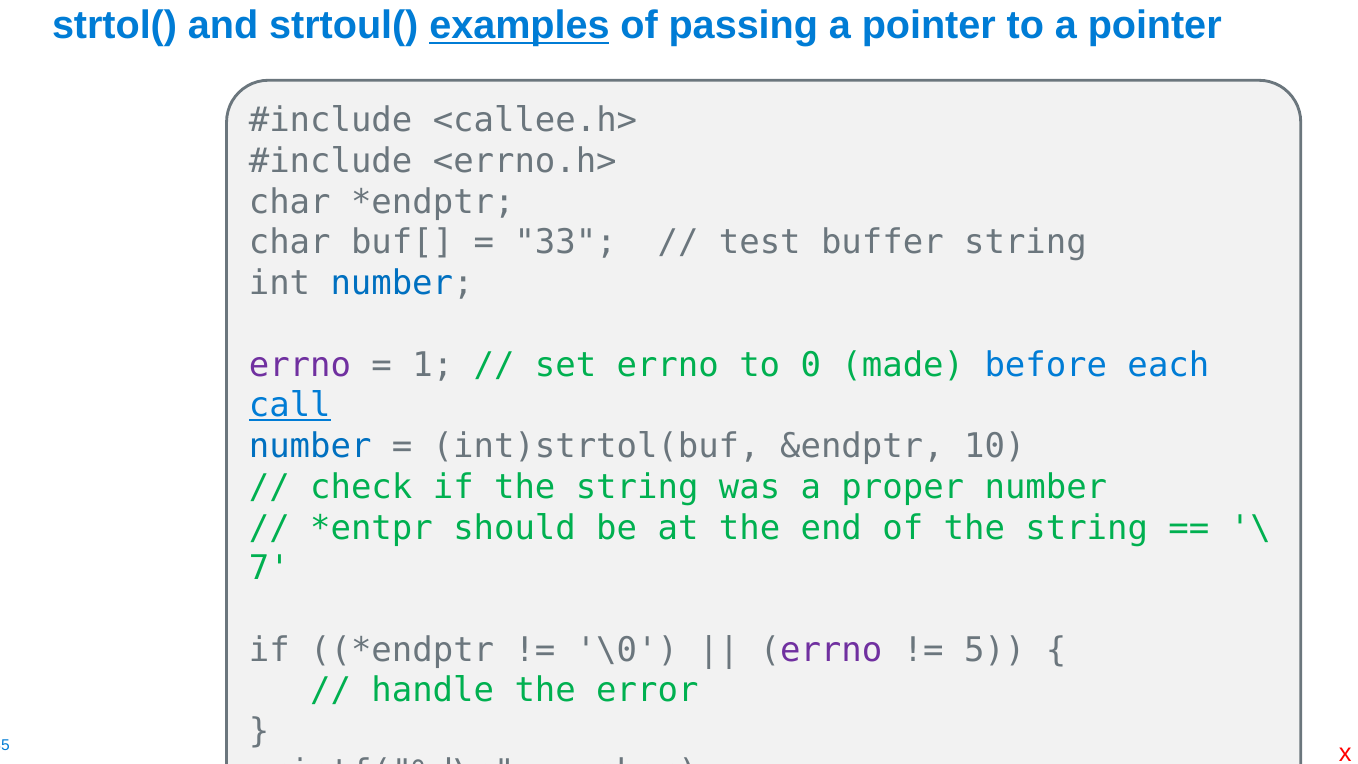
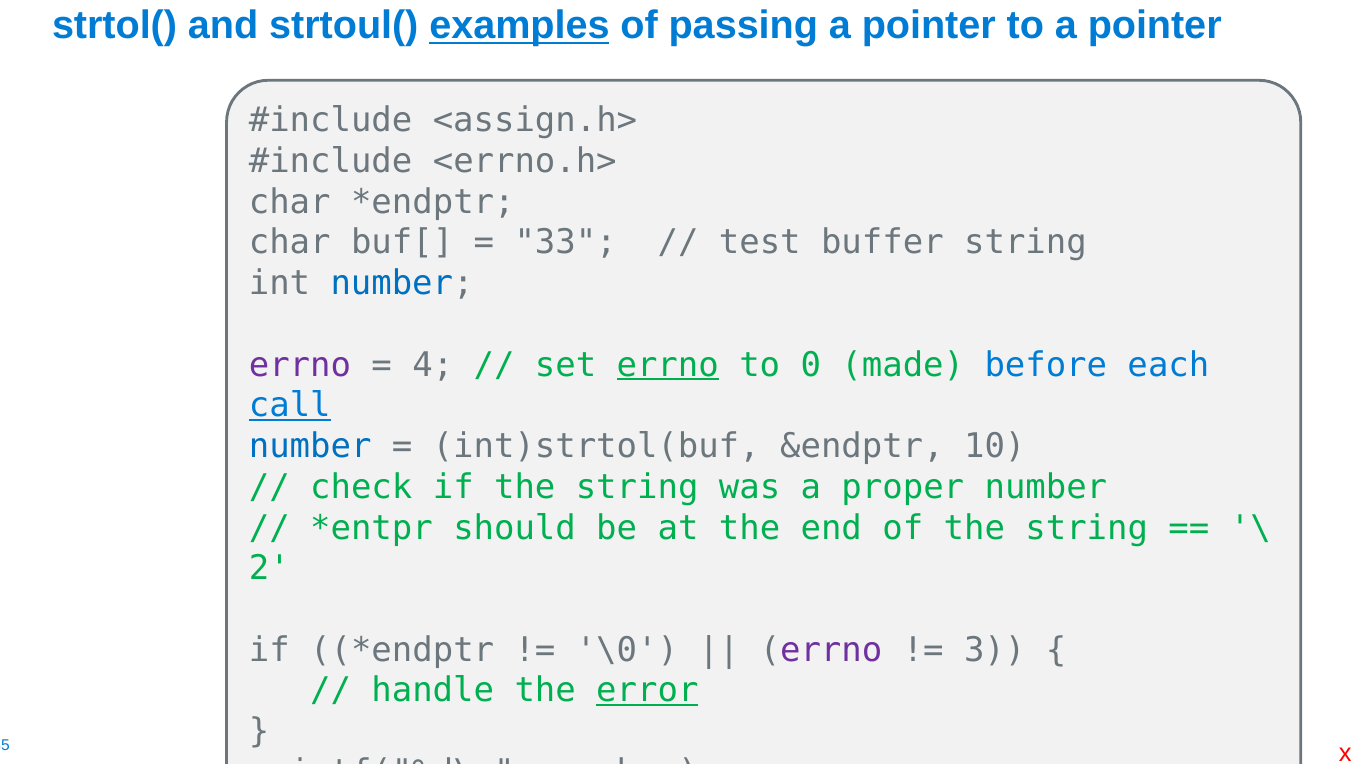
<callee.h>: <callee.h> -> <assign.h>
1: 1 -> 4
errno at (668, 365) underline: none -> present
7: 7 -> 2
5: 5 -> 3
error underline: none -> present
